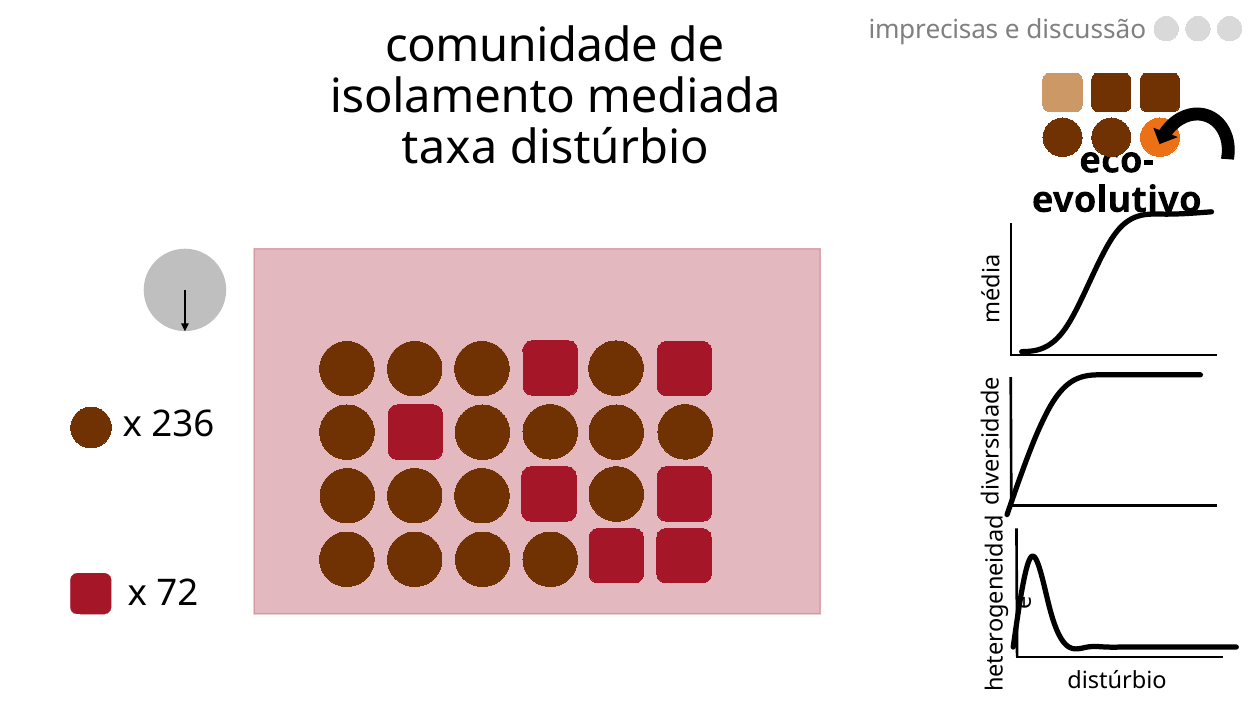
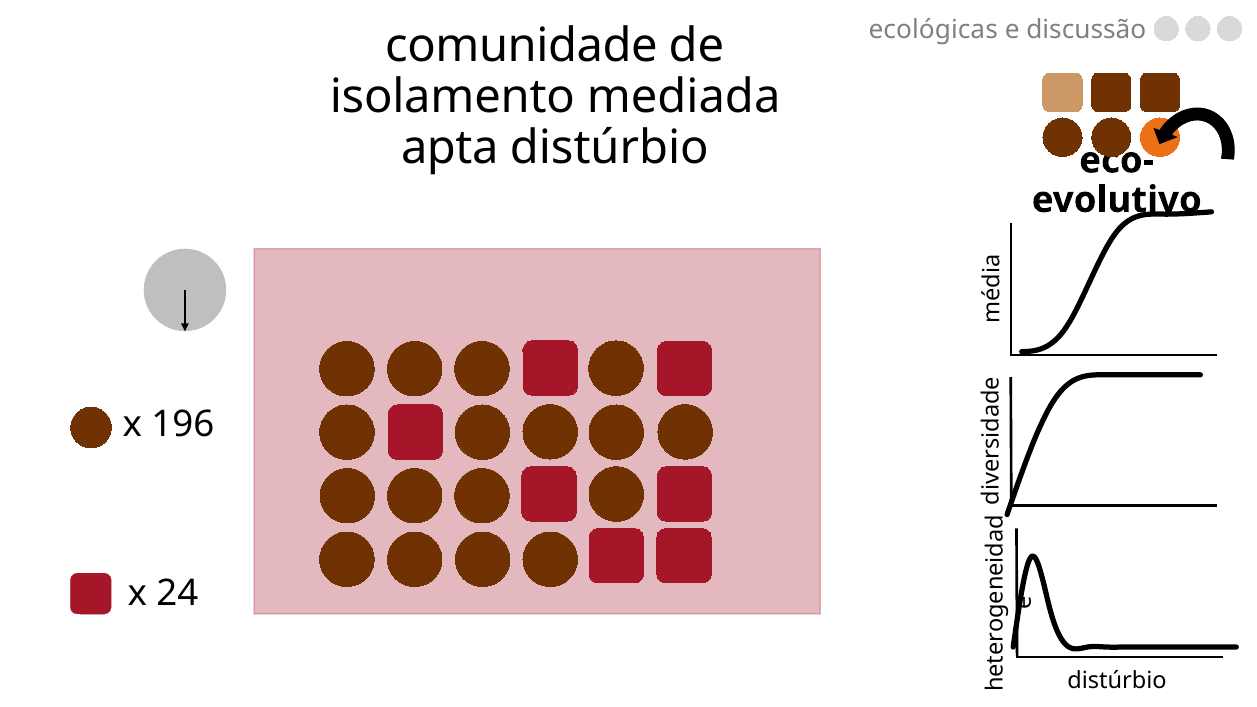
imprecisas: imprecisas -> ecológicas
taxa: taxa -> apta
236: 236 -> 196
72: 72 -> 24
